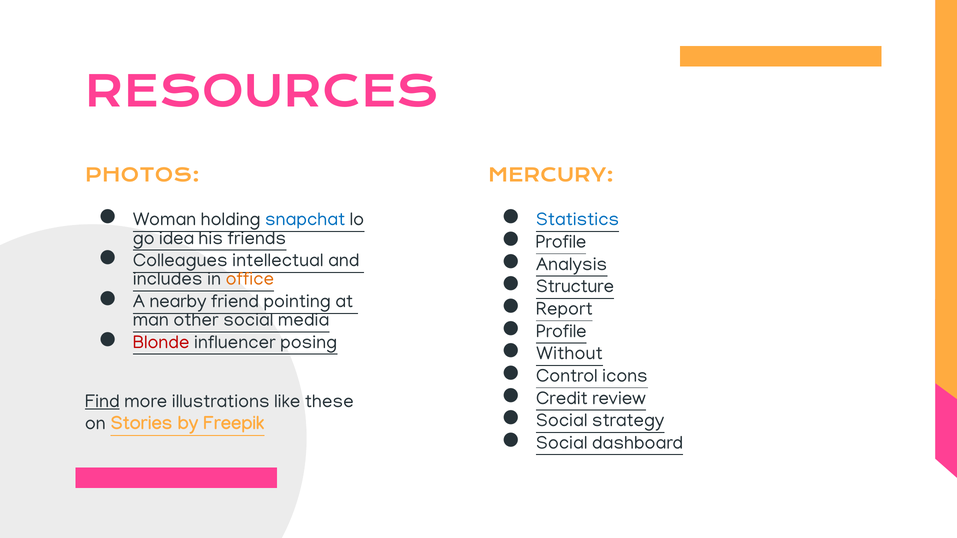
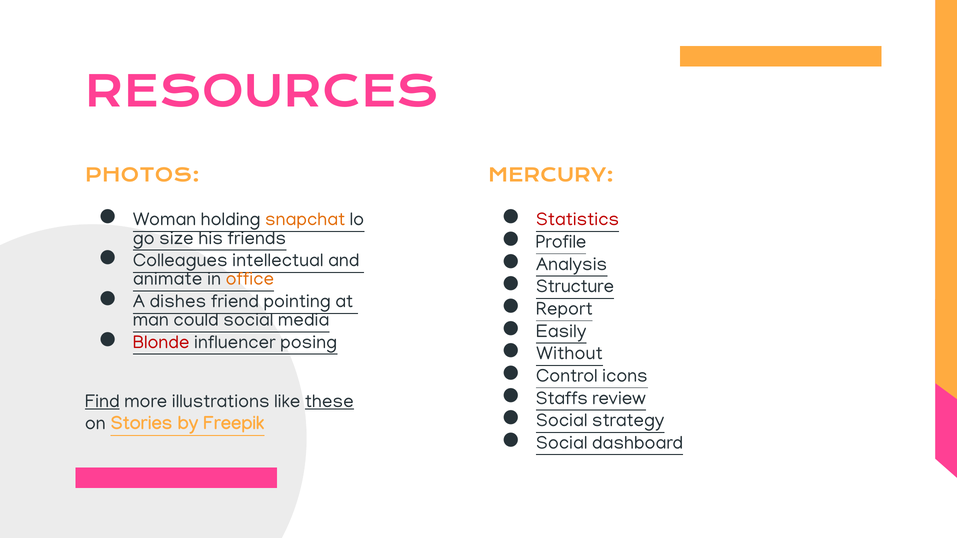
snapchat colour: blue -> orange
Statistics colour: blue -> red
idea: idea -> size
includes: includes -> animate
nearby: nearby -> dishes
other: other -> could
Profile at (561, 331): Profile -> Easily
Credit: Credit -> Staffs
these underline: none -> present
